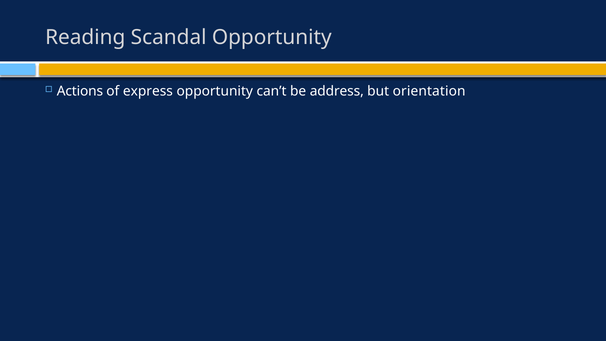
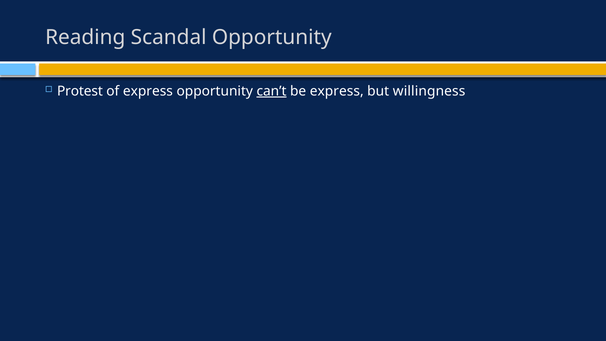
Actions: Actions -> Protest
can’t underline: none -> present
be address: address -> express
orientation: orientation -> willingness
